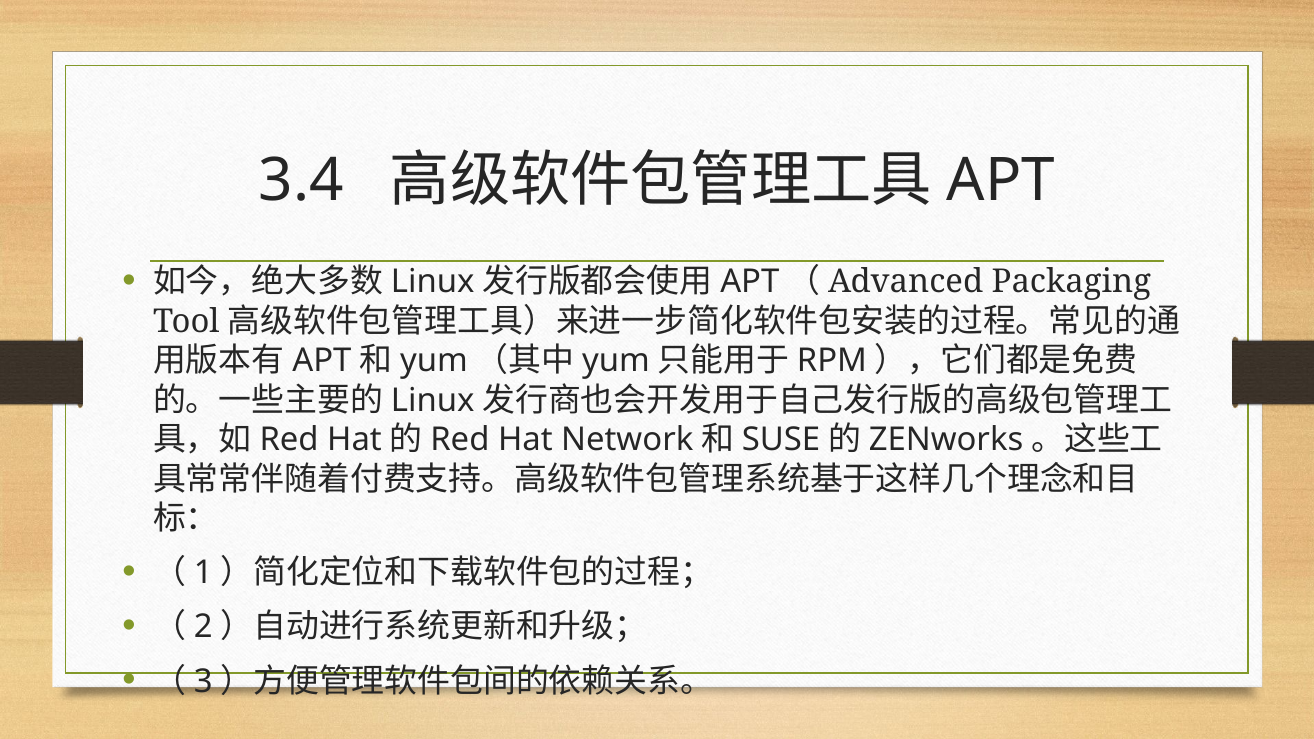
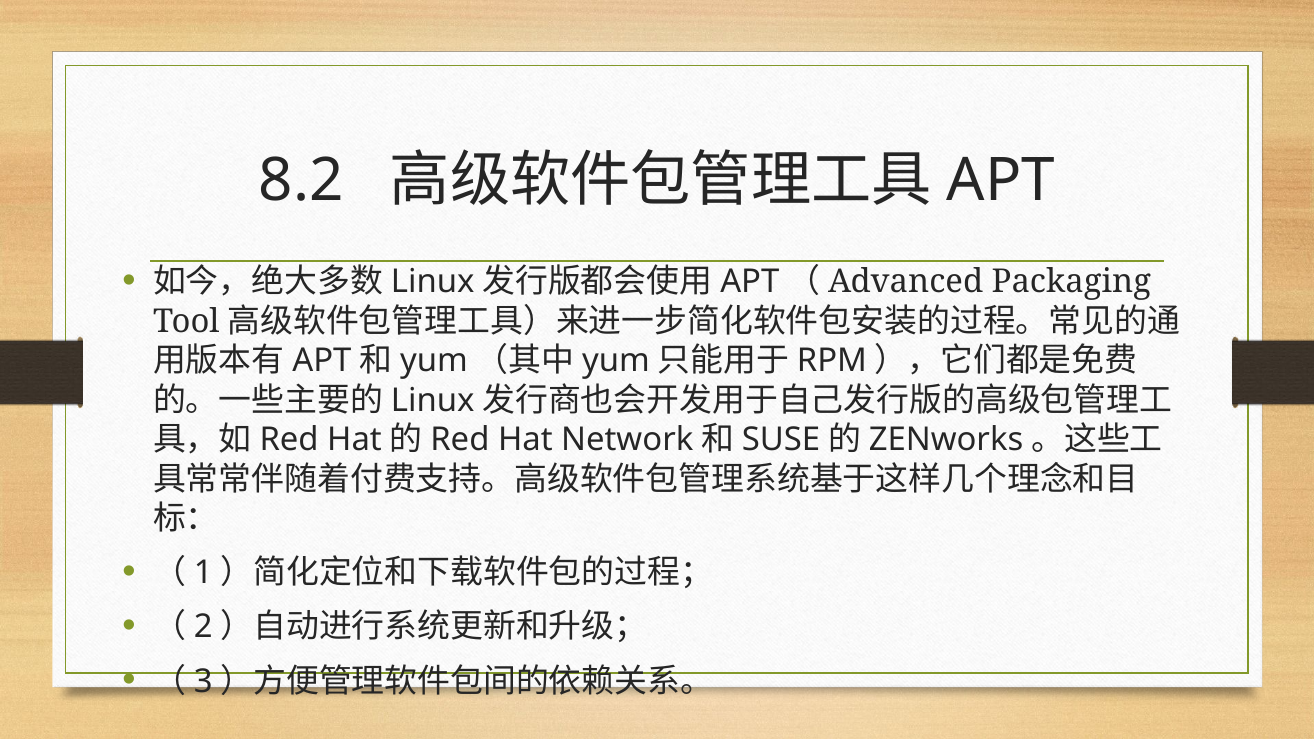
3.4: 3.4 -> 8.2
